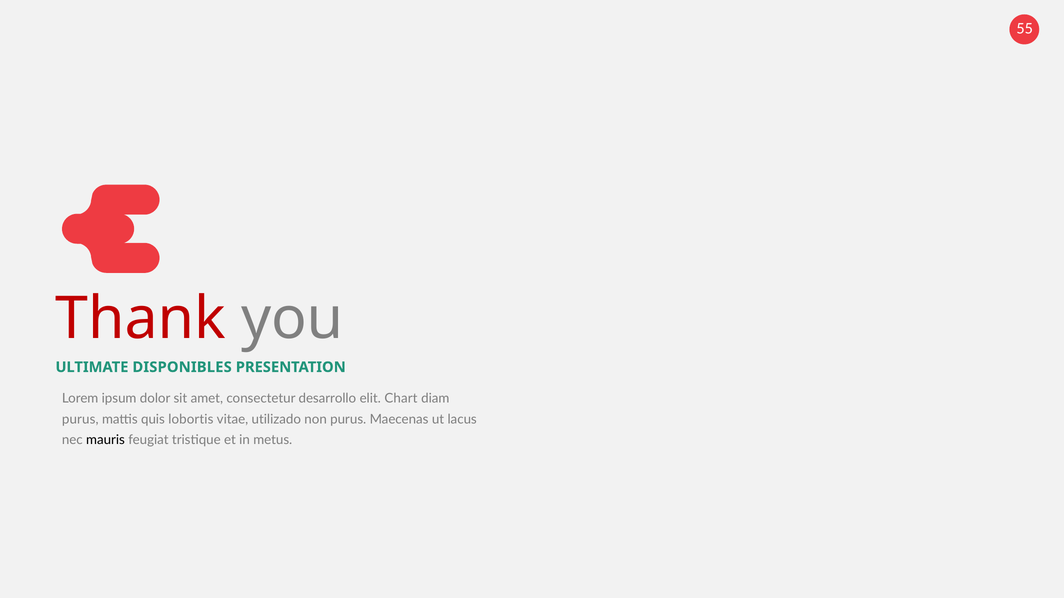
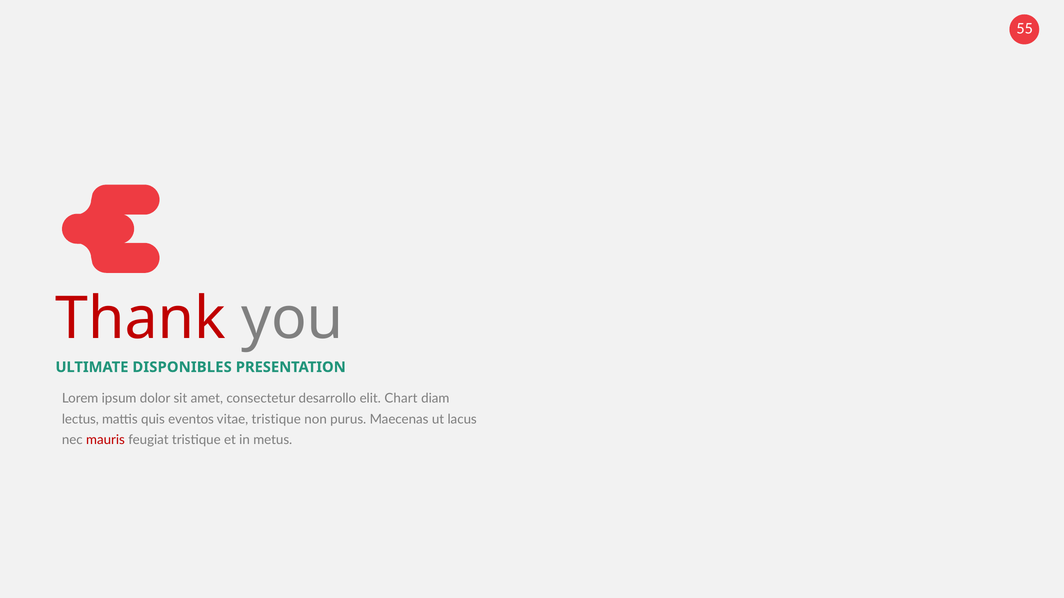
purus at (80, 420): purus -> lectus
lobortis: lobortis -> eventos
vitae utilizado: utilizado -> tristique
mauris colour: black -> red
